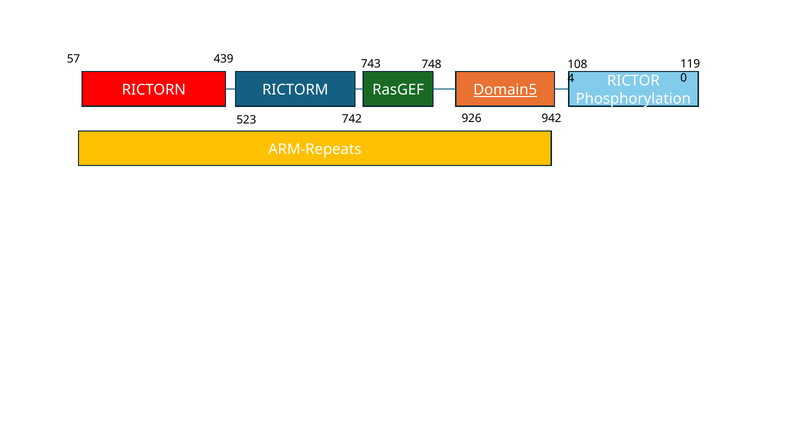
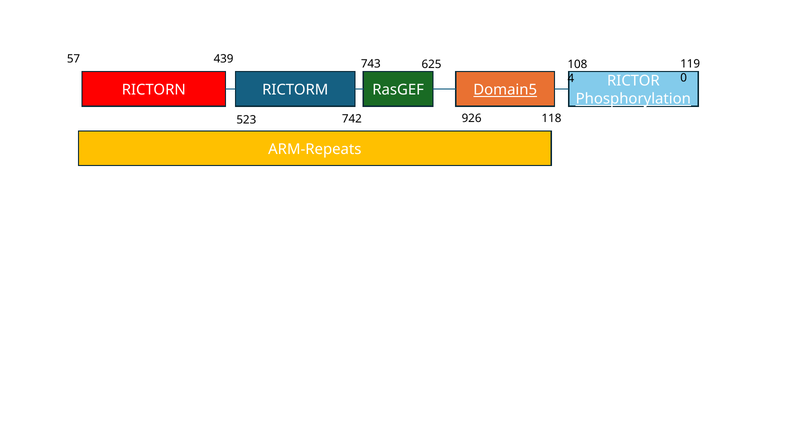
748: 748 -> 625
Phosphorylation underline: none -> present
942: 942 -> 118
